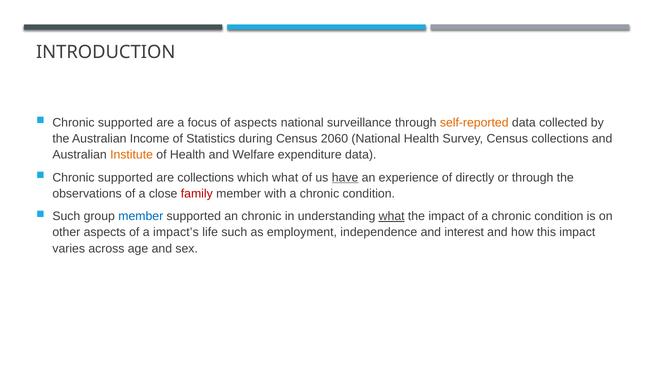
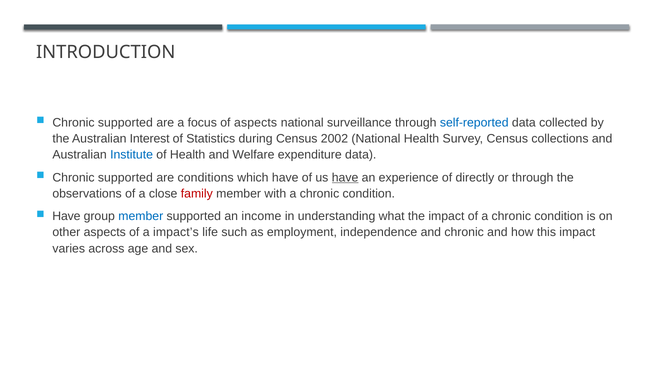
self-reported colour: orange -> blue
Income: Income -> Interest
2060: 2060 -> 2002
Institute colour: orange -> blue
are collections: collections -> conditions
which what: what -> have
Such at (66, 216): Such -> Have
an chronic: chronic -> income
what at (392, 216) underline: present -> none
and interest: interest -> chronic
